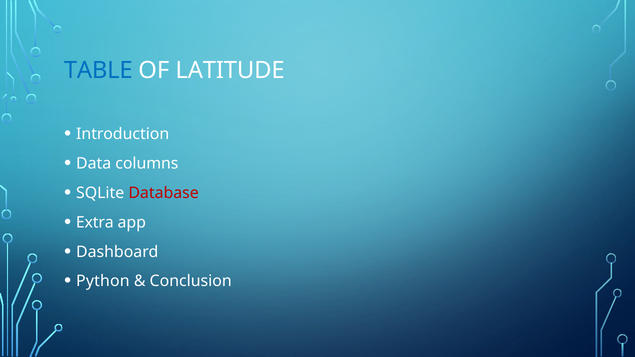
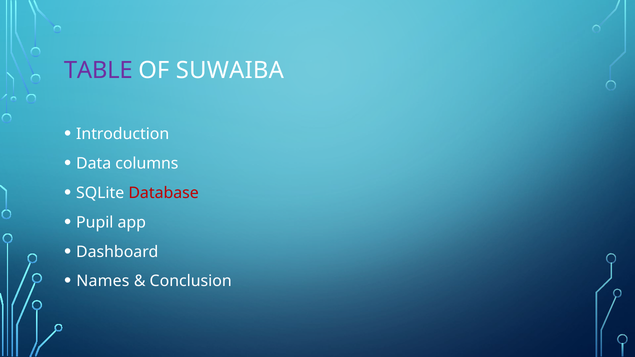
TABLE colour: blue -> purple
LATITUDE: LATITUDE -> SUWAIBA
Extra: Extra -> Pupil
Python: Python -> Names
